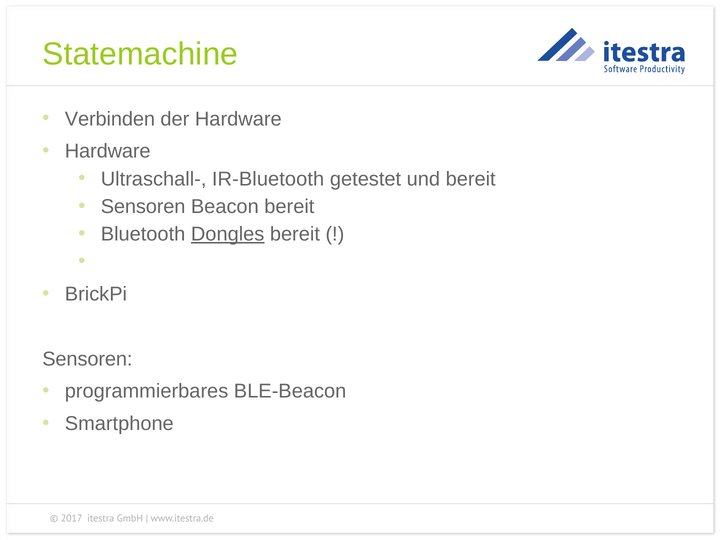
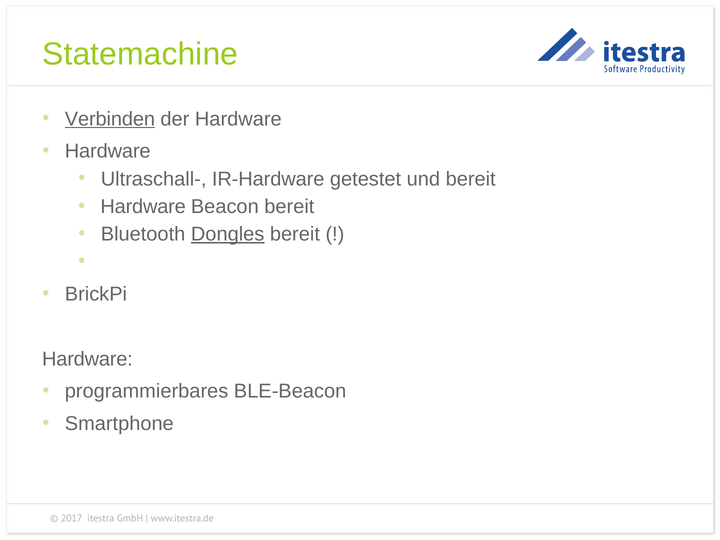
Verbinden underline: none -> present
IR-Bluetooth: IR-Bluetooth -> IR-Hardware
Sensoren at (143, 207): Sensoren -> Hardware
Sensoren at (87, 359): Sensoren -> Hardware
